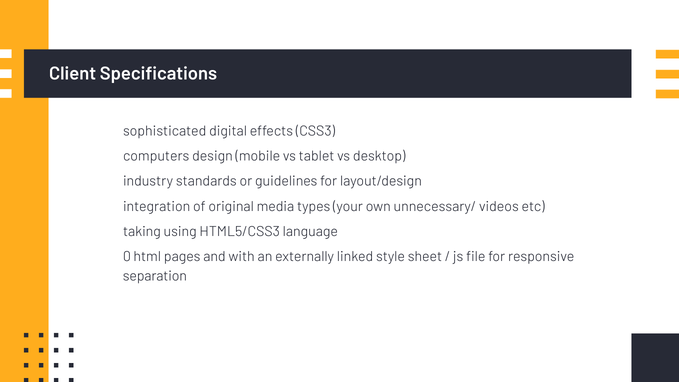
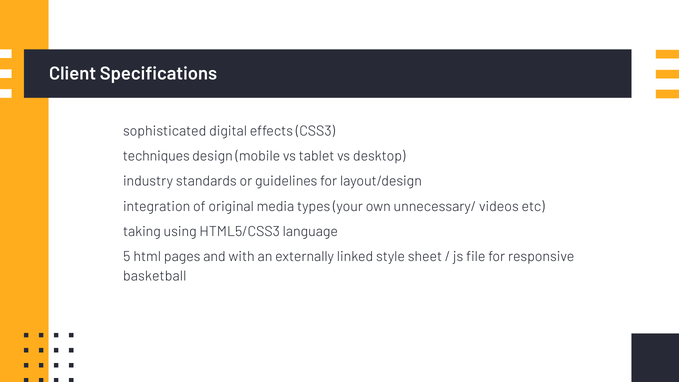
computers: computers -> techniques
0: 0 -> 5
separation: separation -> basketball
